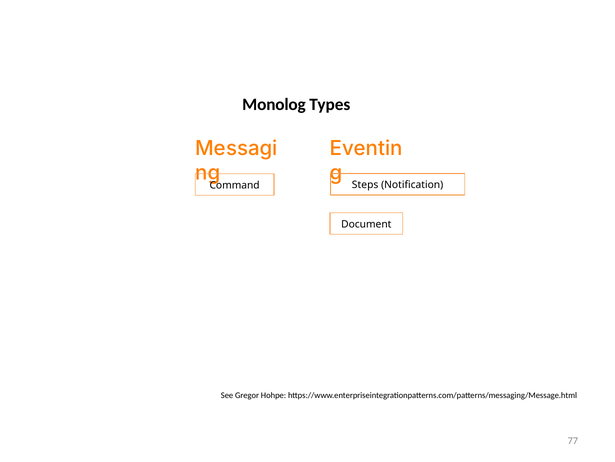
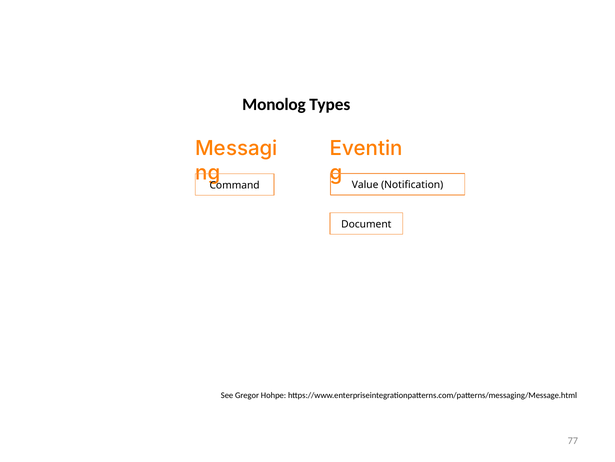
Steps: Steps -> Value
